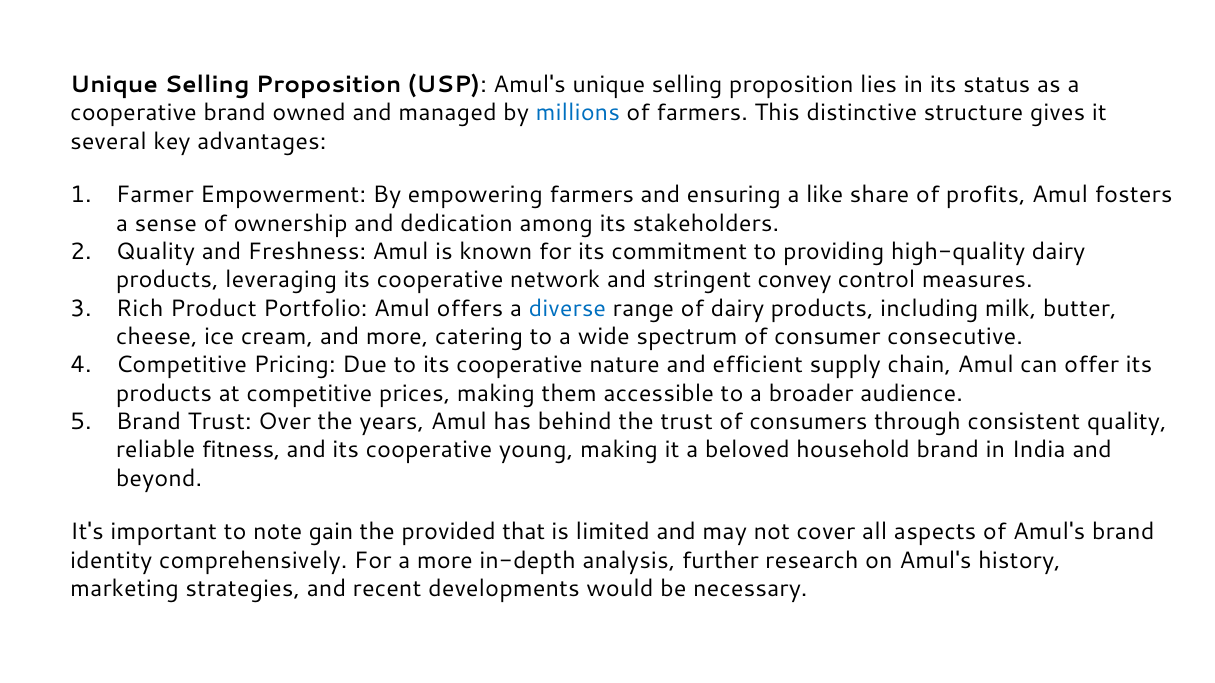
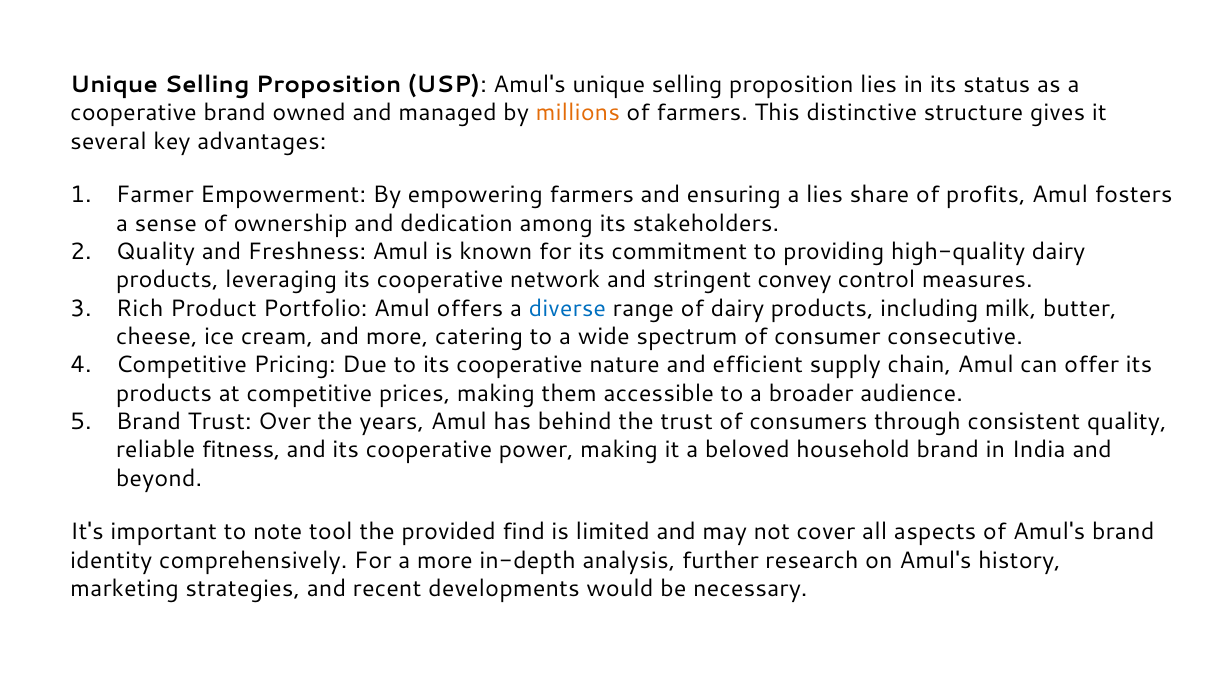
millions colour: blue -> orange
a like: like -> lies
young: young -> power
gain: gain -> tool
that: that -> find
